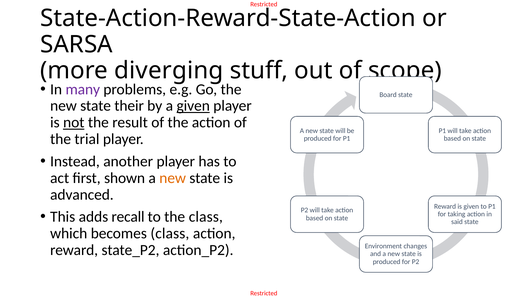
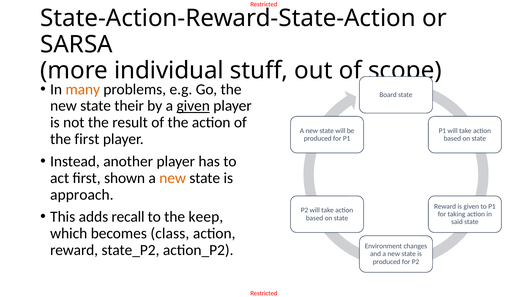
diverging: diverging -> individual
many colour: purple -> orange
not underline: present -> none
the trial: trial -> first
advanced: advanced -> approach
the class: class -> keep
